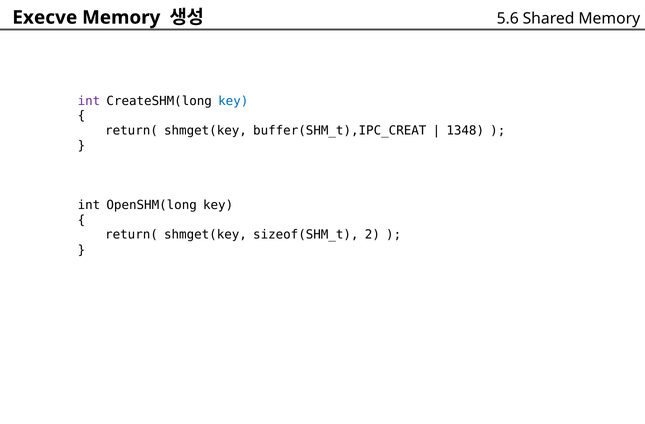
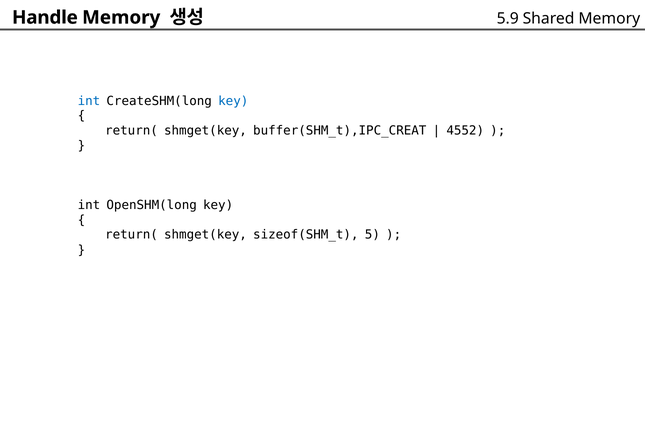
Execve: Execve -> Handle
5.6: 5.6 -> 5.9
int at (89, 101) colour: purple -> blue
1348: 1348 -> 4552
2: 2 -> 5
